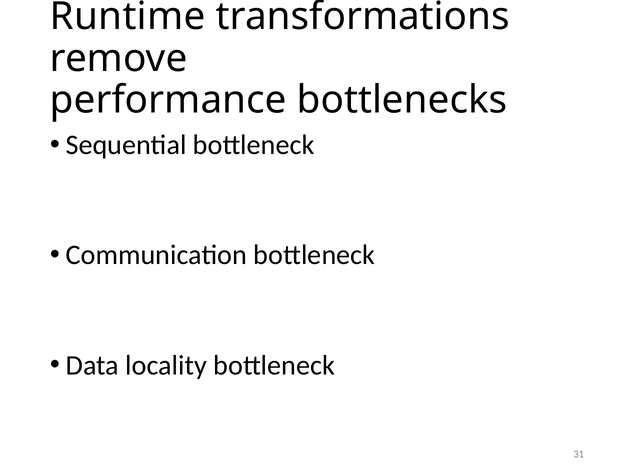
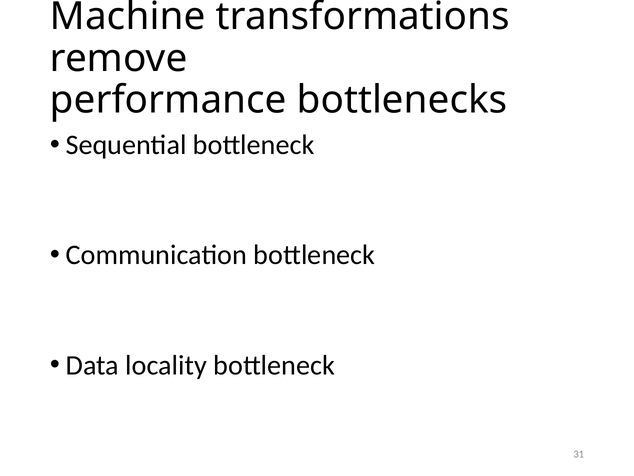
Runtime: Runtime -> Machine
